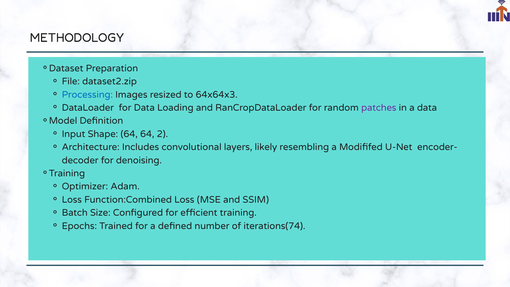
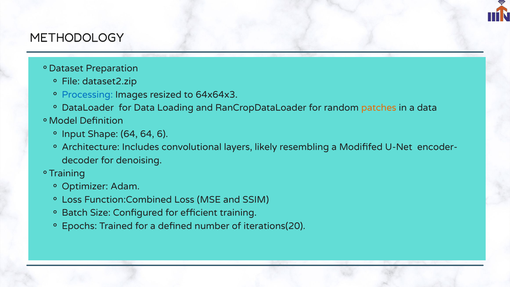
patches colour: purple -> orange
2: 2 -> 6
iterations(74: iterations(74 -> iterations(20
